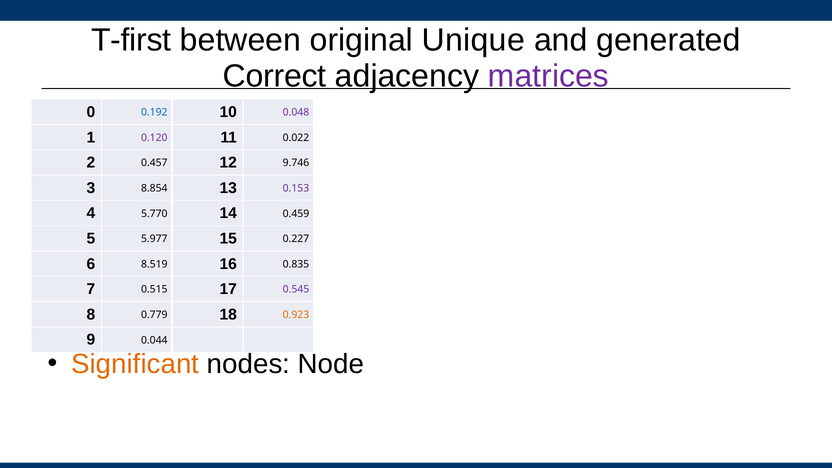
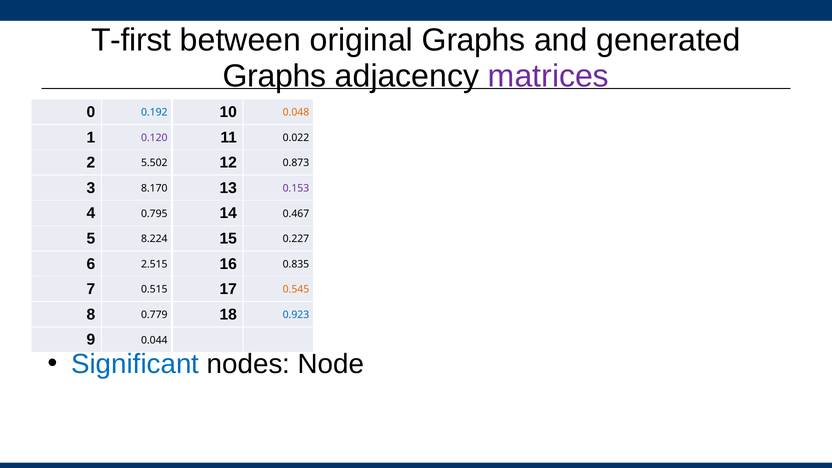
original Unique: Unique -> Graphs
Correct at (275, 76): Correct -> Graphs
0.048 colour: purple -> orange
0.457: 0.457 -> 5.502
9.746: 9.746 -> 0.873
8.854: 8.854 -> 8.170
5.770: 5.770 -> 0.795
0.459: 0.459 -> 0.467
5.977: 5.977 -> 8.224
8.519: 8.519 -> 2.515
0.545 colour: purple -> orange
0.923 colour: orange -> blue
Significant colour: orange -> blue
